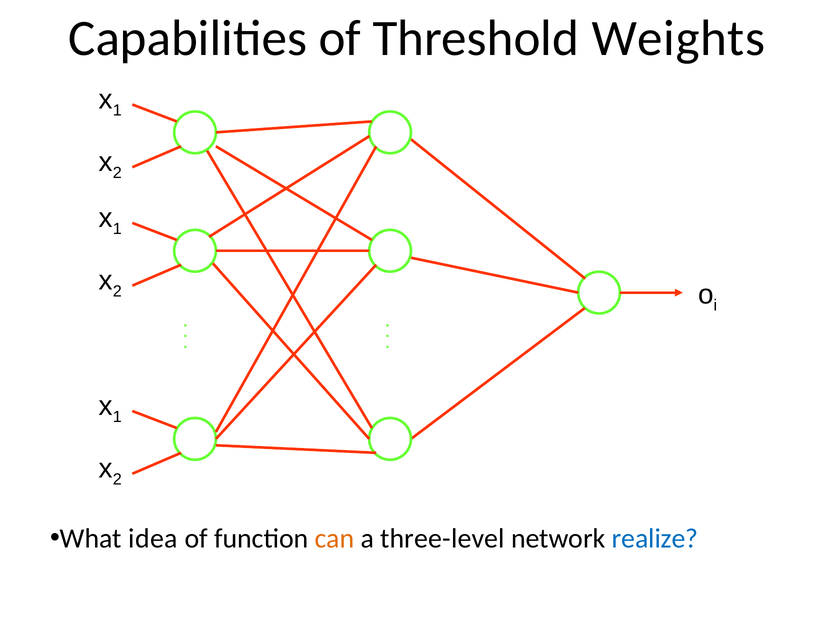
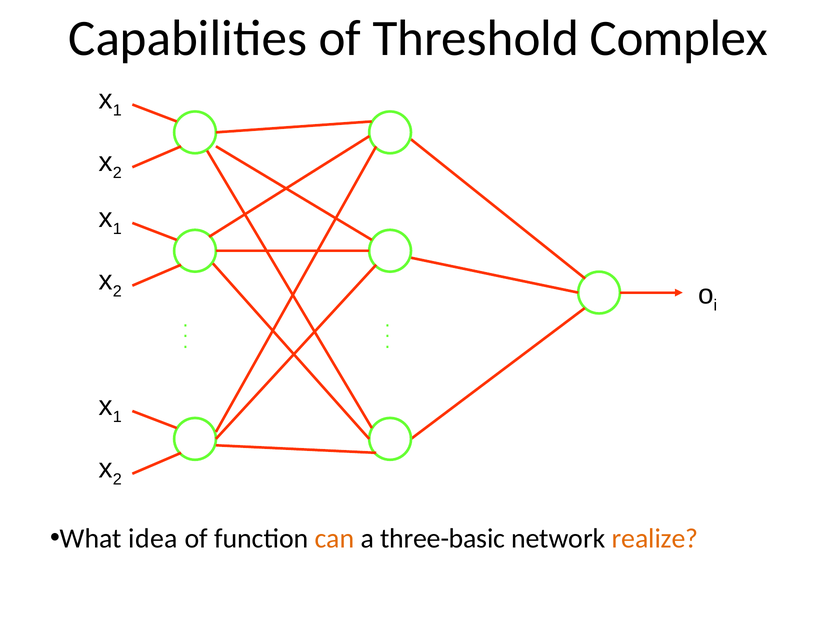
Weights: Weights -> Complex
three-level: three-level -> three-basic
realize colour: blue -> orange
